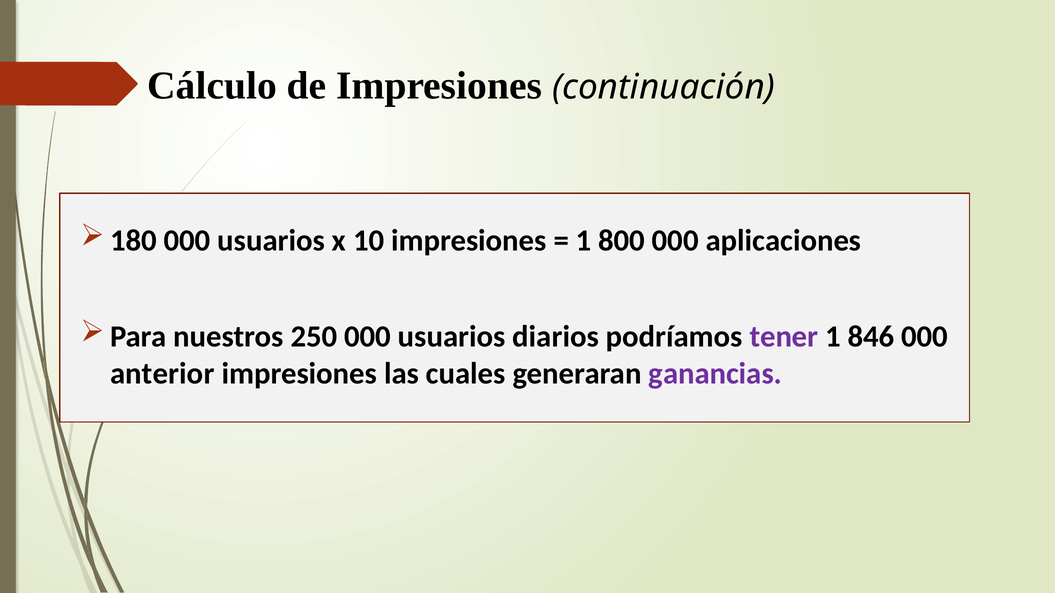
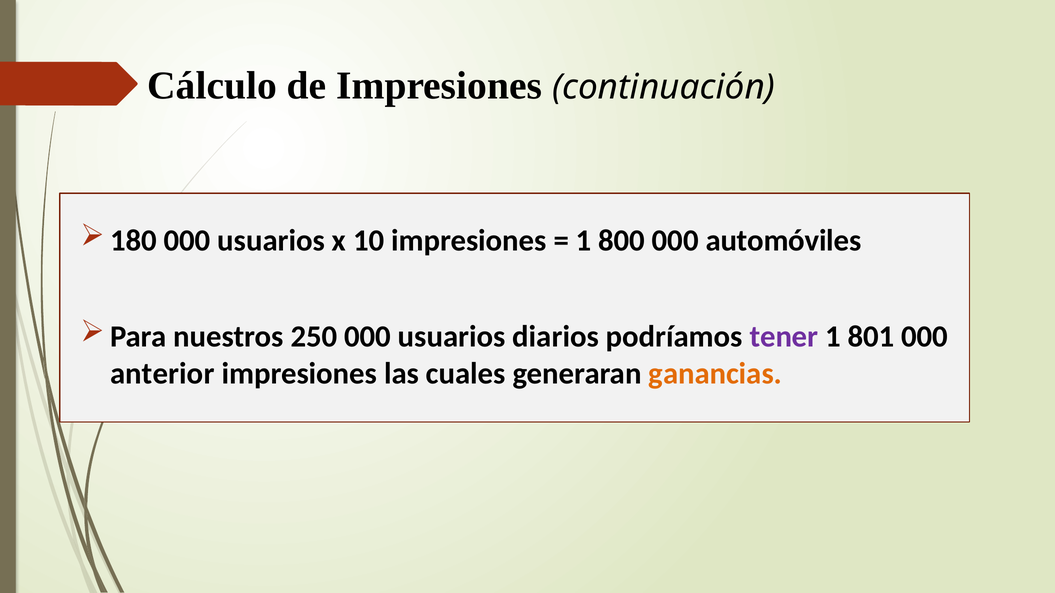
aplicaciones: aplicaciones -> automóviles
846: 846 -> 801
ganancias colour: purple -> orange
